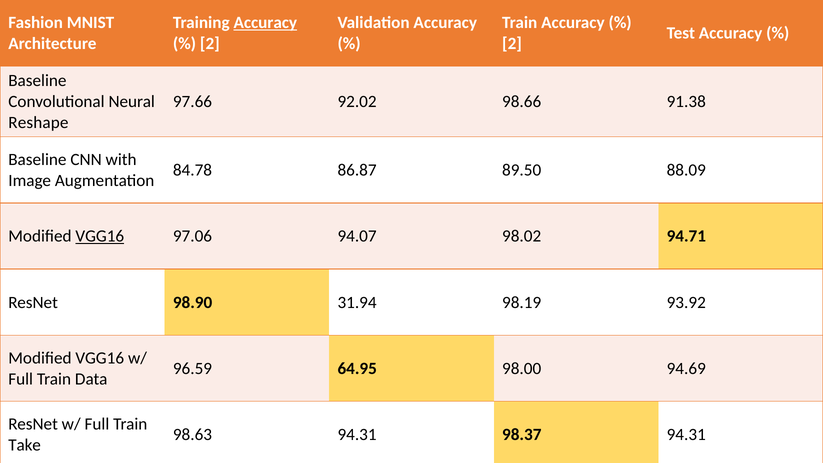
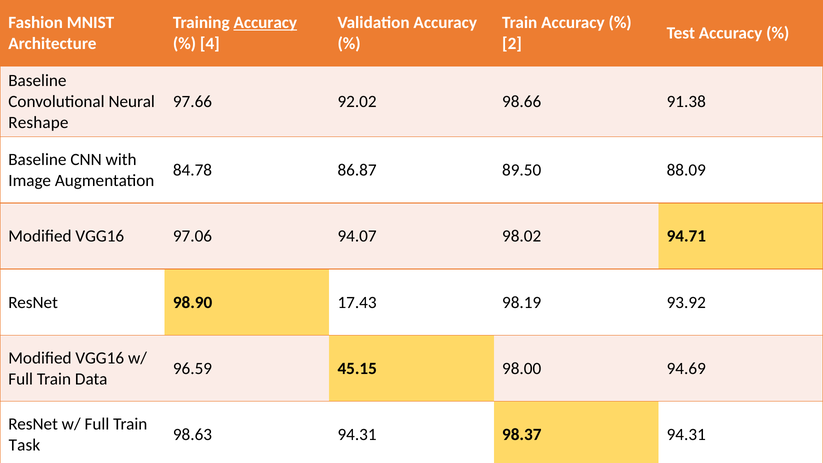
2 at (210, 44): 2 -> 4
VGG16 at (100, 236) underline: present -> none
31.94: 31.94 -> 17.43
64.95: 64.95 -> 45.15
Take: Take -> Task
